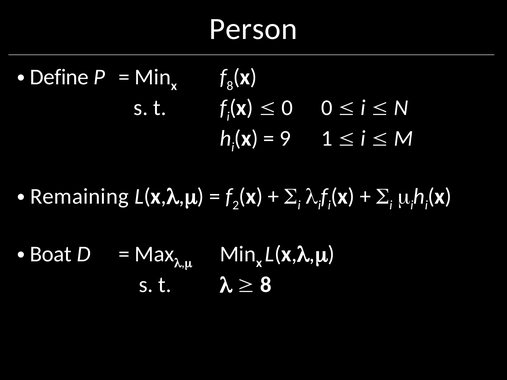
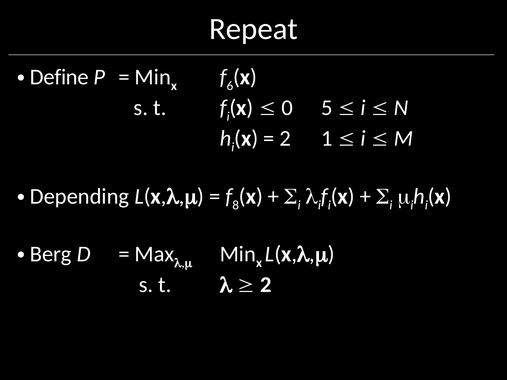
Person: Person -> Repeat
8 at (230, 86): 8 -> 6
0 0: 0 -> 5
9 at (285, 139): 9 -> 2
Remaining: Remaining -> Depending
2: 2 -> 8
Boat: Boat -> Berg
8 at (266, 285): 8 -> 2
